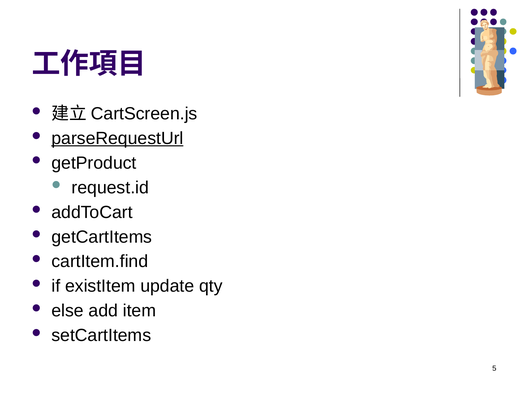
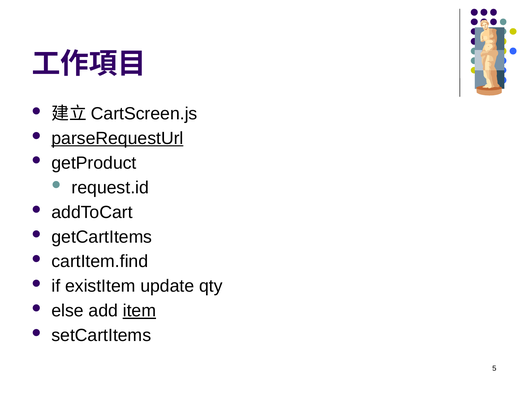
item underline: none -> present
